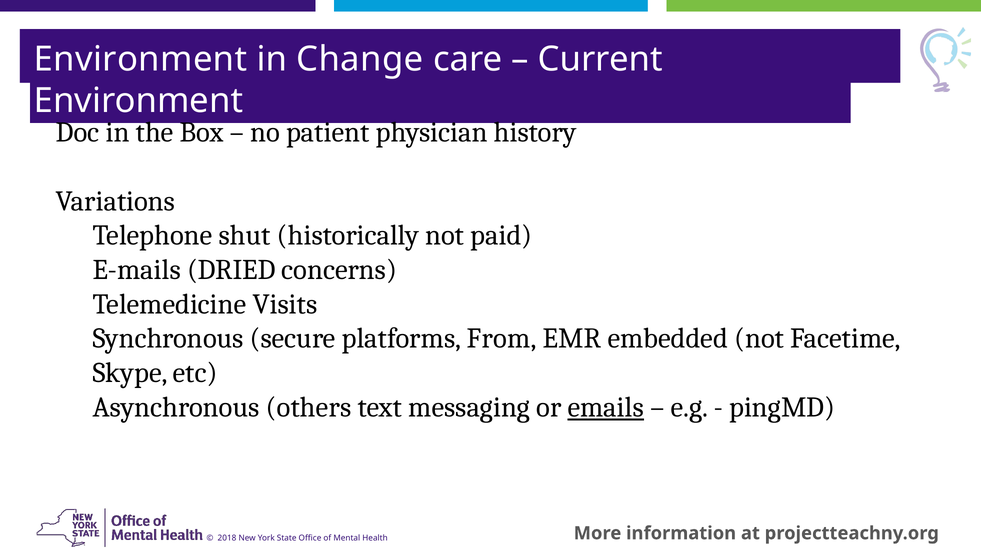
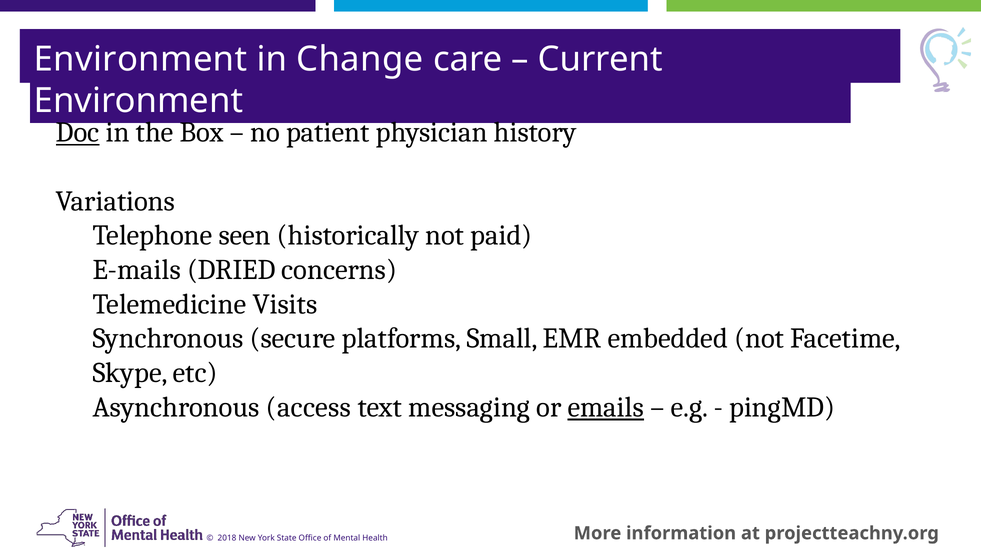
Doc underline: none -> present
shut: shut -> seen
From: From -> Small
others: others -> access
